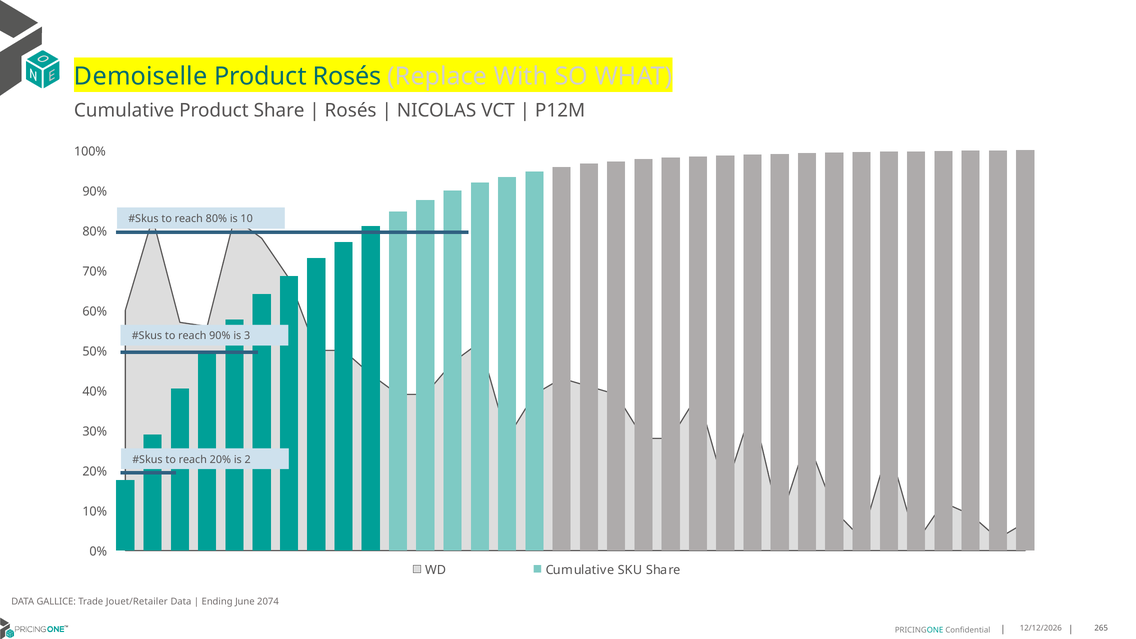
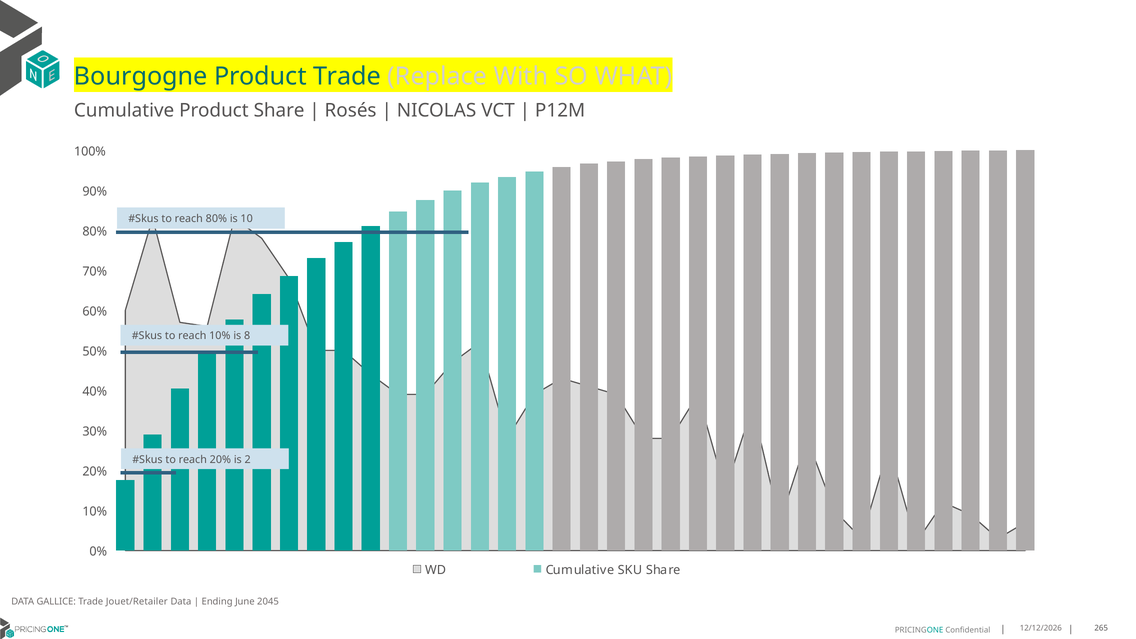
Demoiselle: Demoiselle -> Bourgogne
Product Rosés: Rosés -> Trade
reach 90%: 90% -> 10%
3: 3 -> 8
2074: 2074 -> 2045
